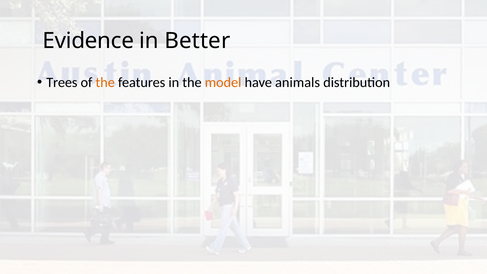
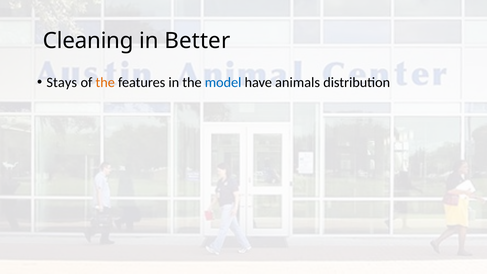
Evidence: Evidence -> Cleaning
Trees: Trees -> Stays
model colour: orange -> blue
